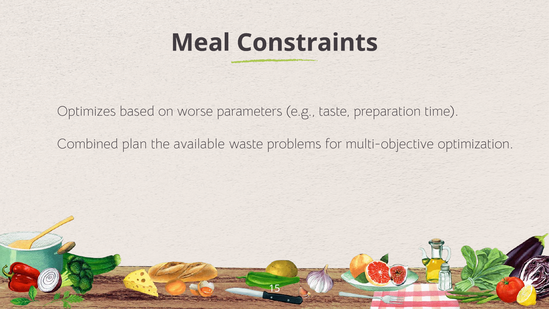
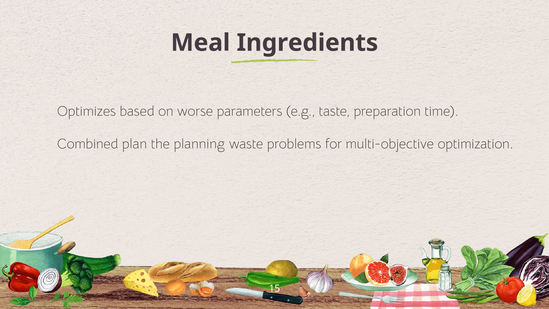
Constraints: Constraints -> Ingredients
available: available -> planning
